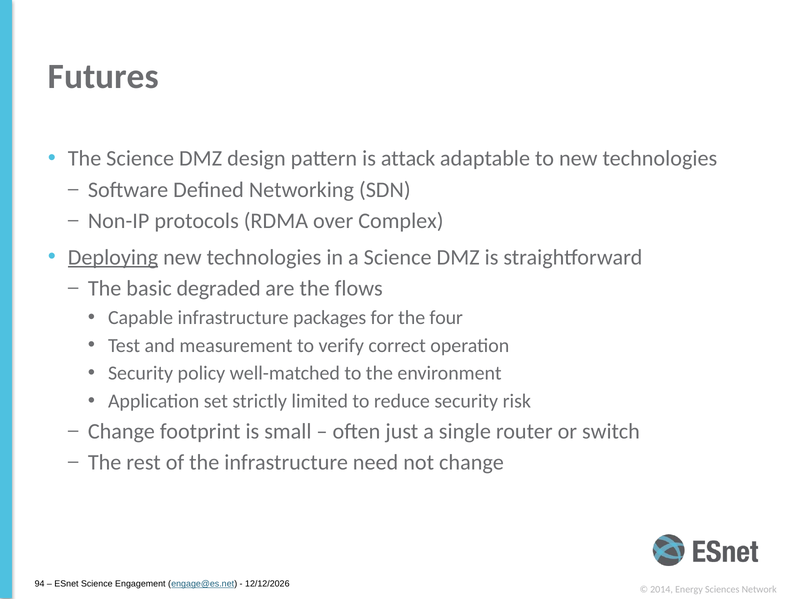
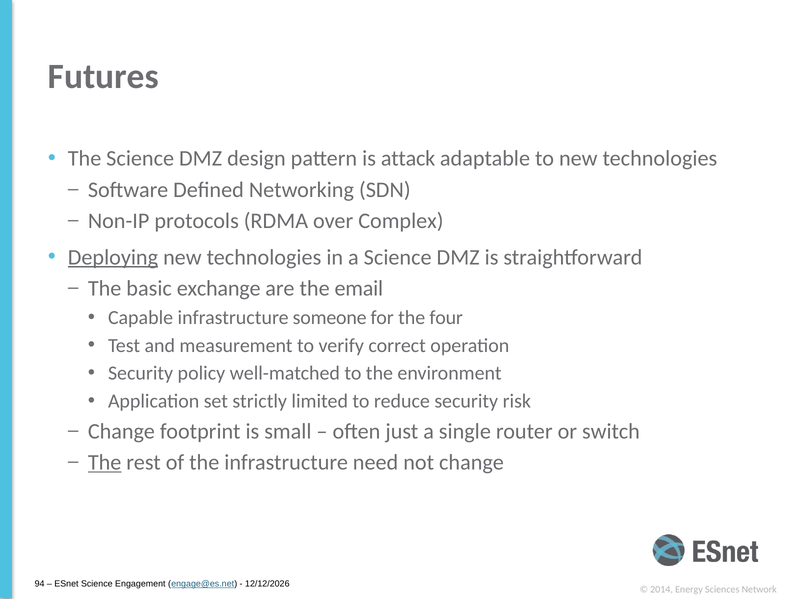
degraded: degraded -> exchange
flows: flows -> email
packages: packages -> someone
The at (105, 462) underline: none -> present
